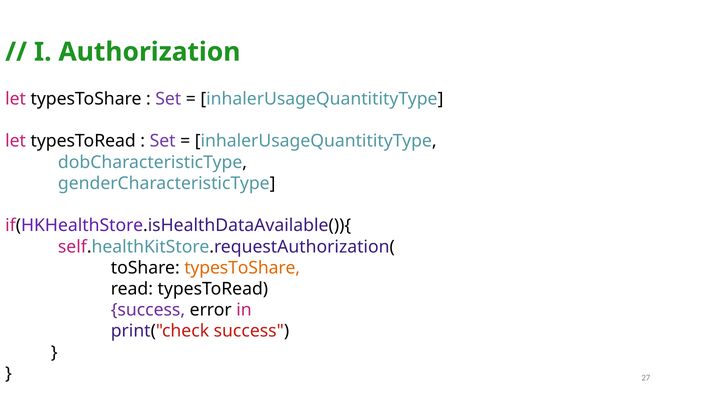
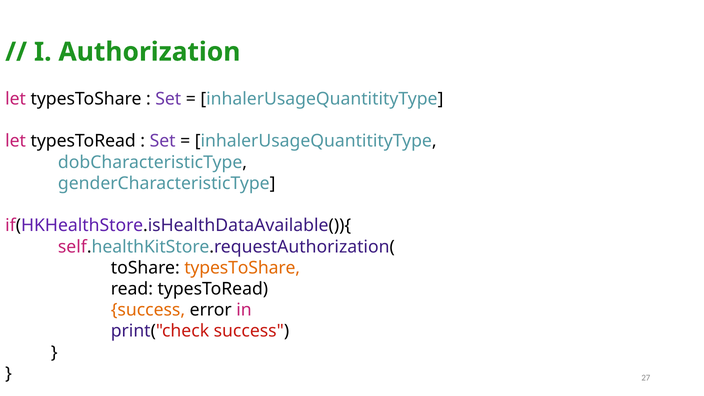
success at (148, 310) colour: purple -> orange
